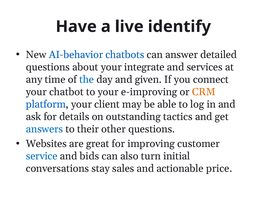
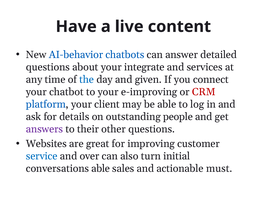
identify: identify -> content
CRM colour: orange -> red
tactics: tactics -> people
answers colour: blue -> purple
bids: bids -> over
conversations stay: stay -> able
price: price -> must
